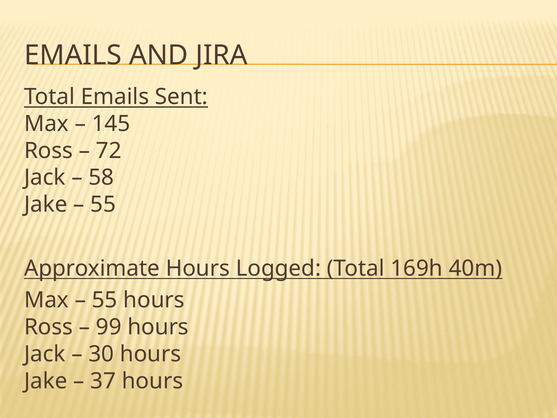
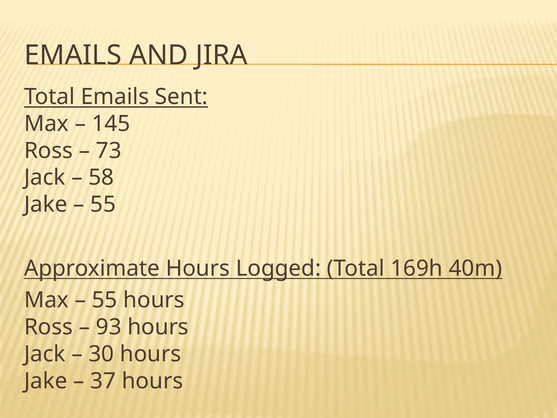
72: 72 -> 73
99: 99 -> 93
